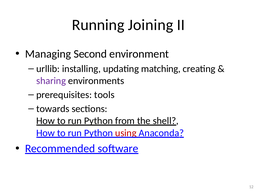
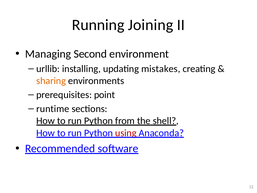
matching: matching -> mistakes
sharing colour: purple -> orange
tools: tools -> point
towards: towards -> runtime
